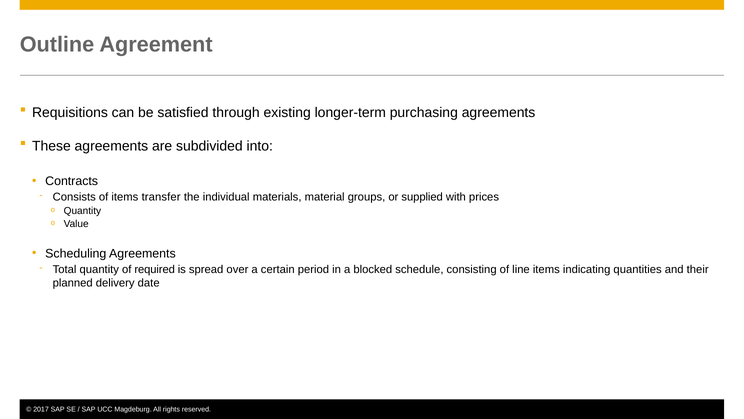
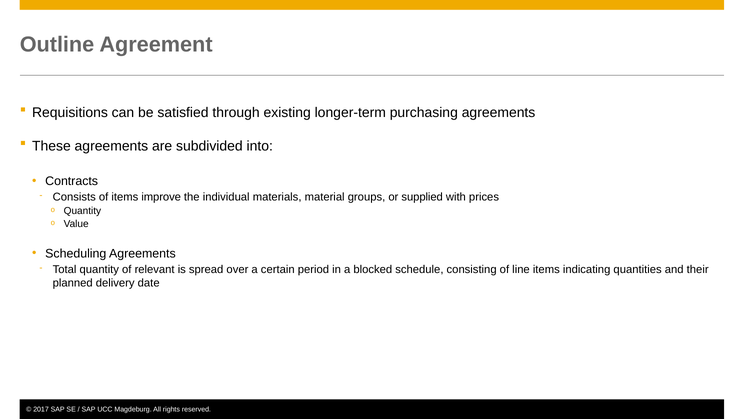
transfer: transfer -> improve
required: required -> relevant
